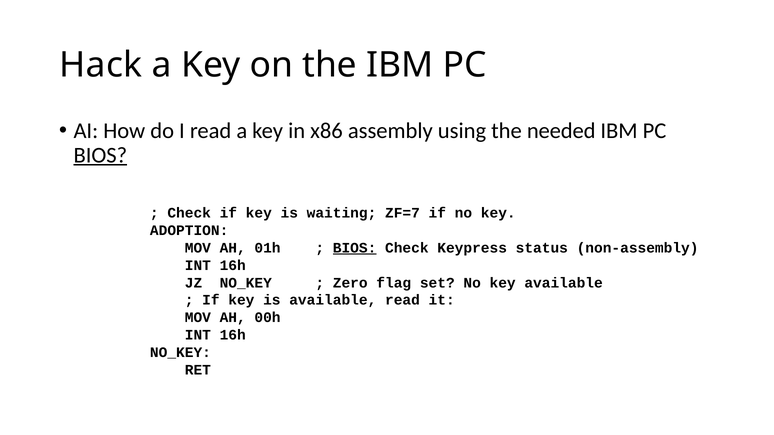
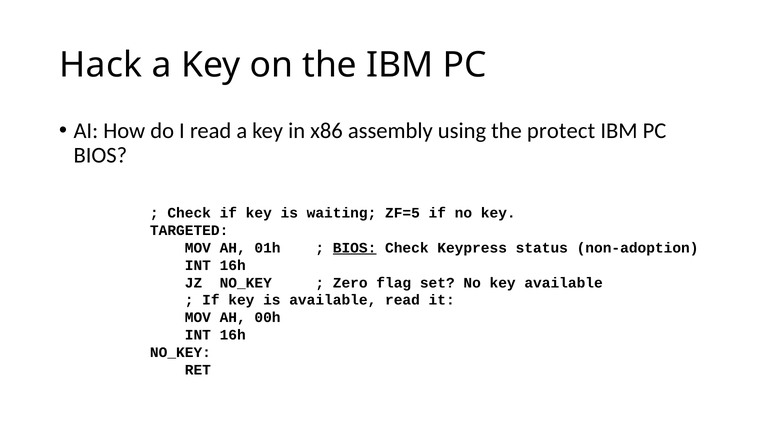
needed: needed -> protect
BIOS at (100, 155) underline: present -> none
ZF=7: ZF=7 -> ZF=5
ADOPTION: ADOPTION -> TARGETED
non-assembly: non-assembly -> non-adoption
